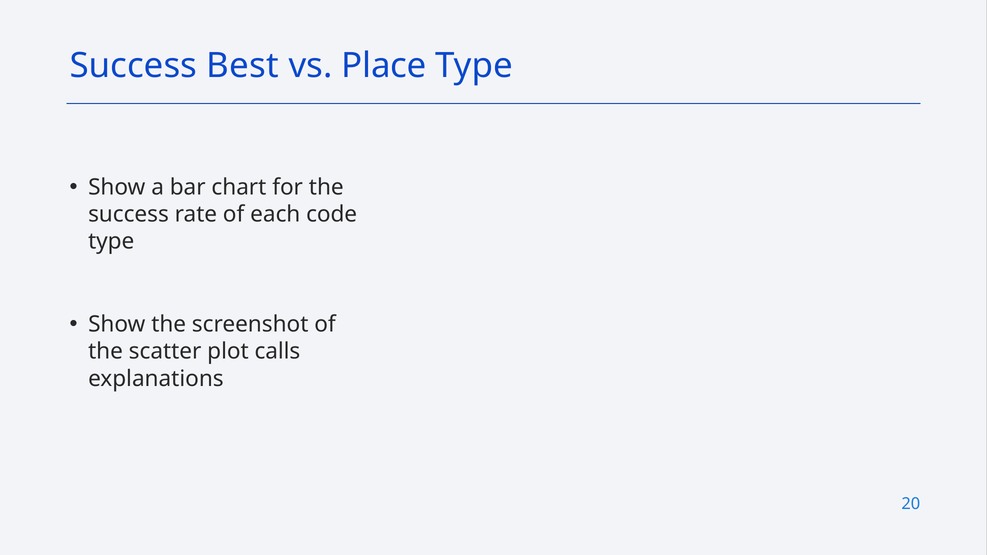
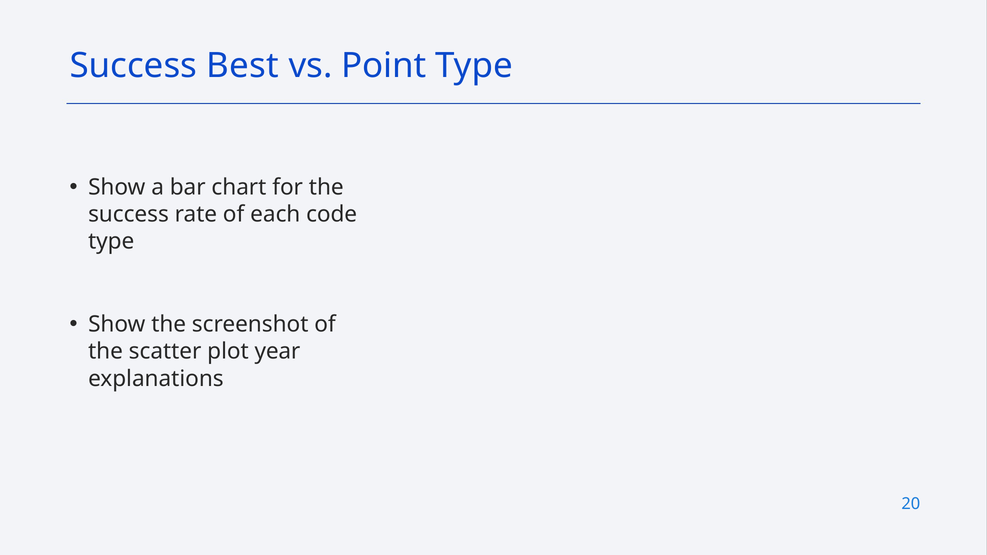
Place: Place -> Point
calls: calls -> year
